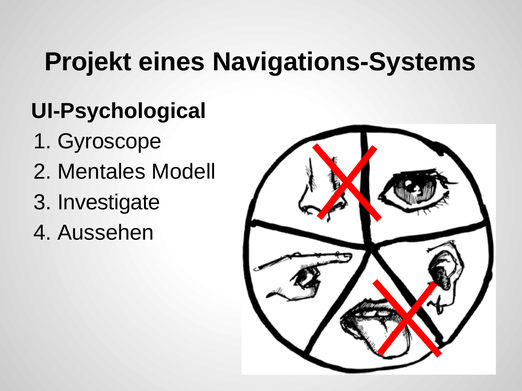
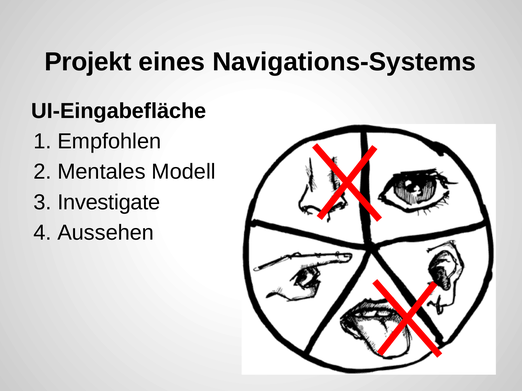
UI-Psychological: UI-Psychological -> UI-Eingabefläche
Gyroscope: Gyroscope -> Empfohlen
